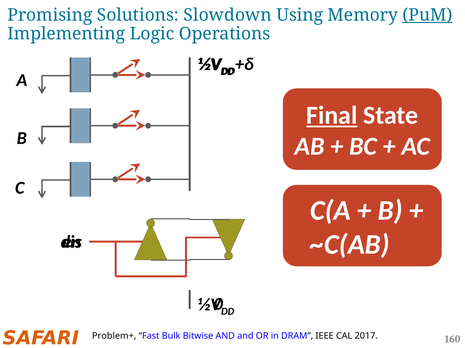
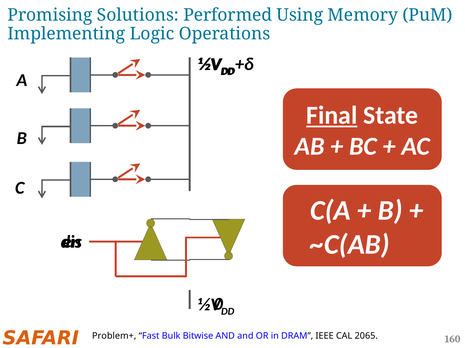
Slowdown: Slowdown -> Performed
PuM underline: present -> none
2017: 2017 -> 2065
